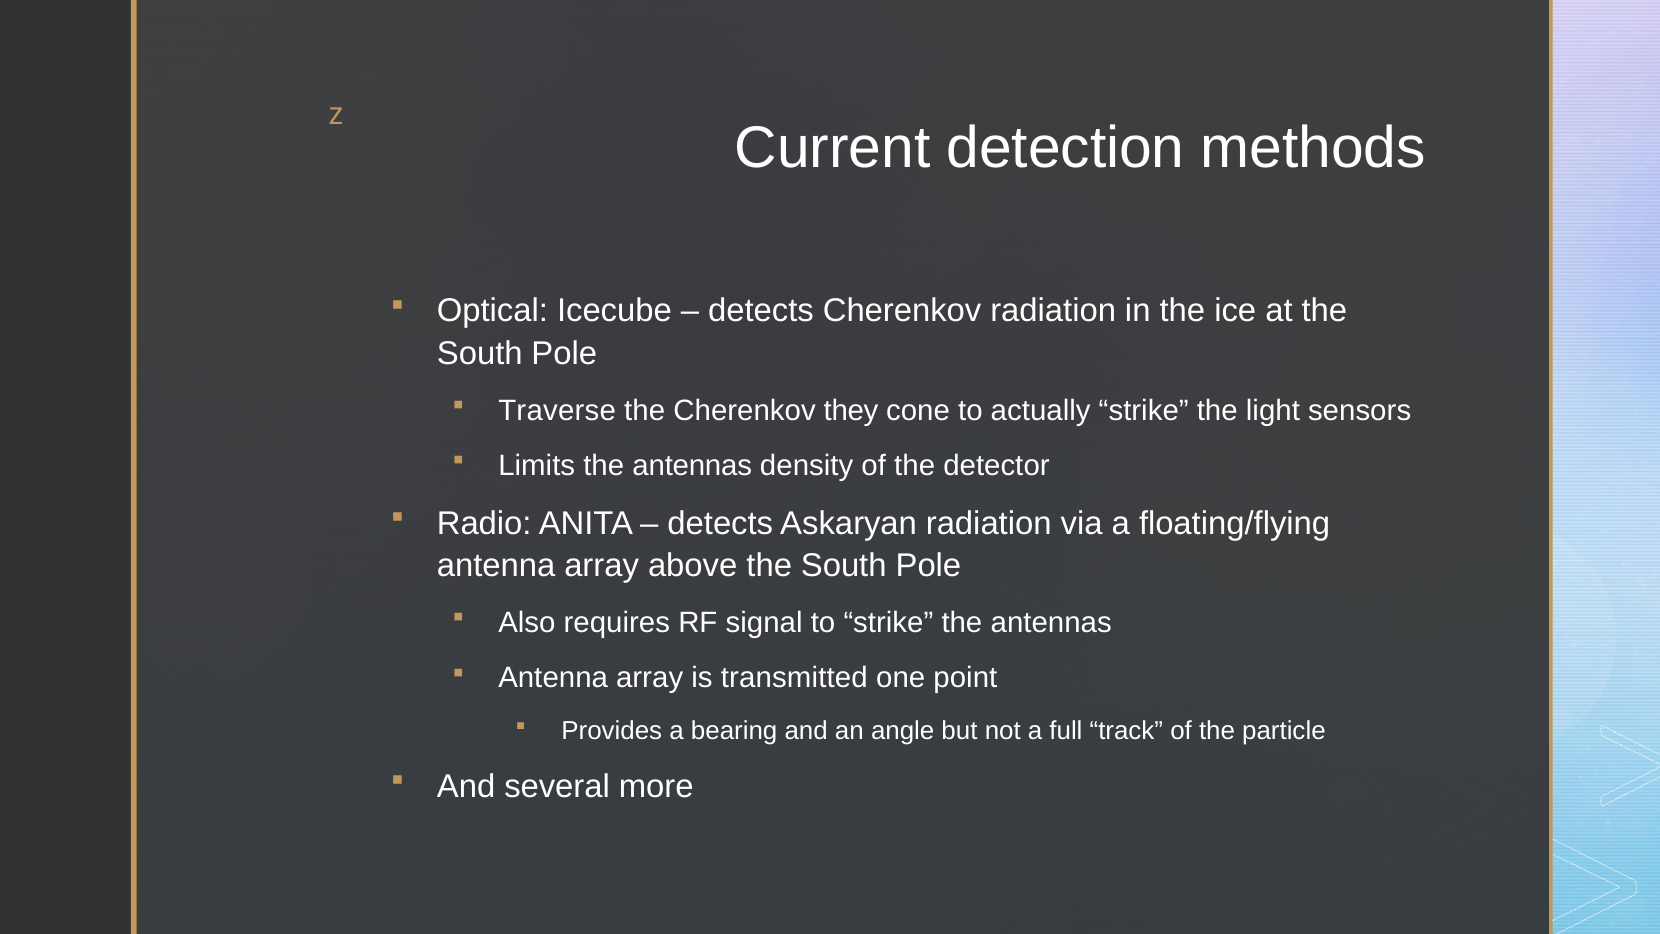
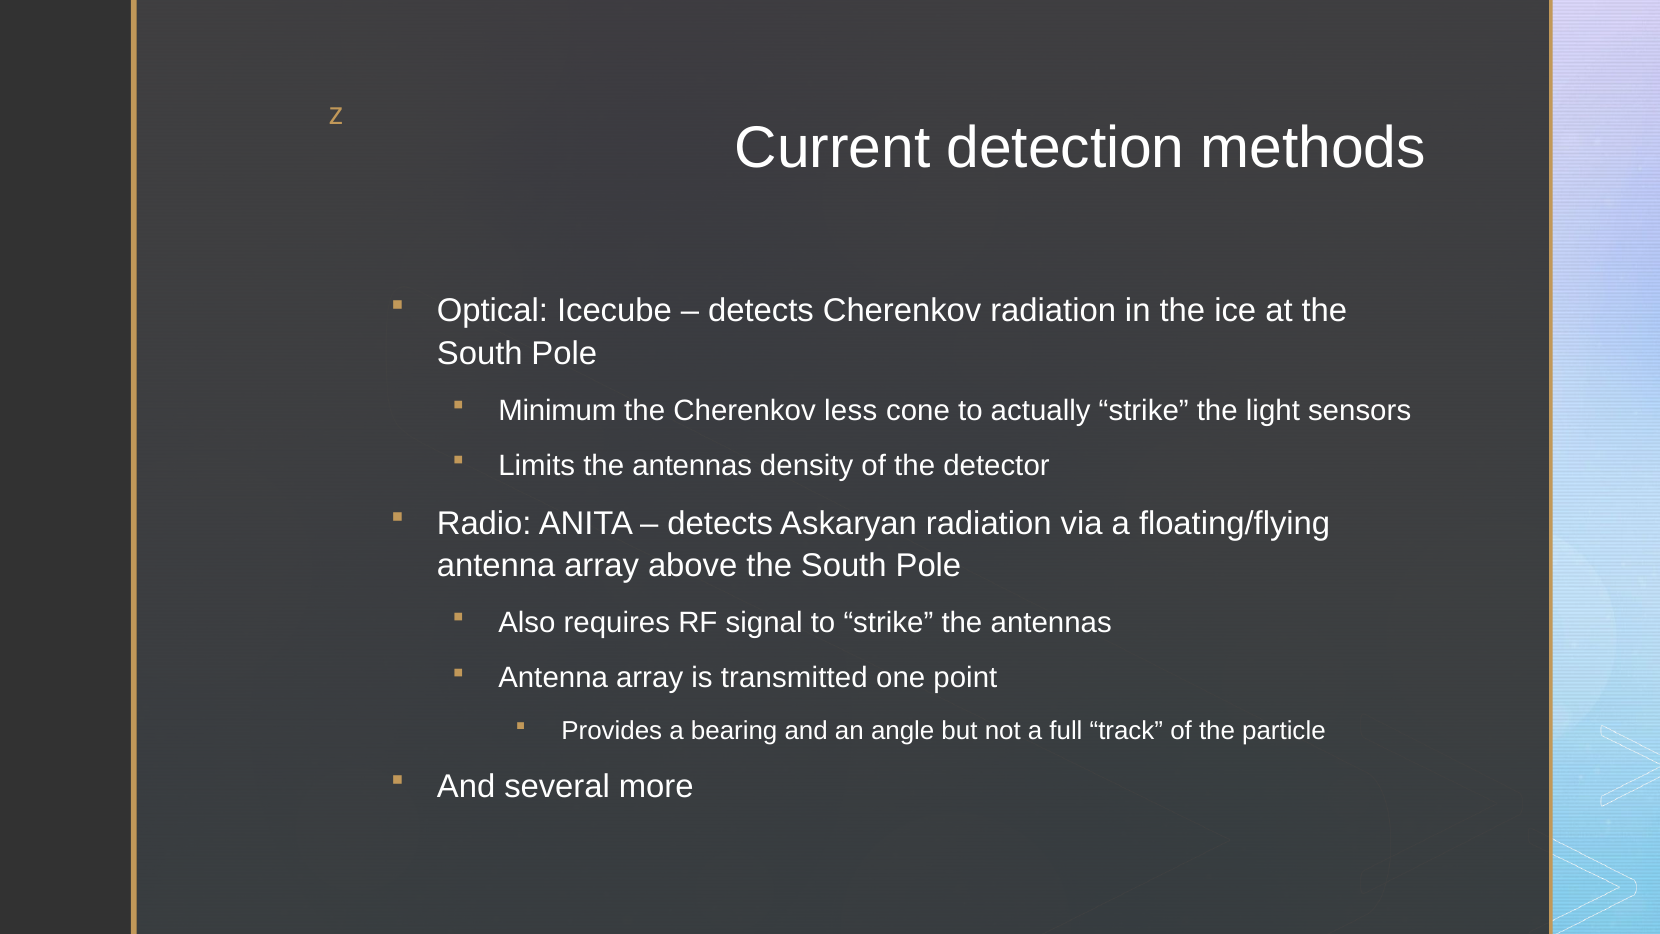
Traverse: Traverse -> Minimum
they: they -> less
